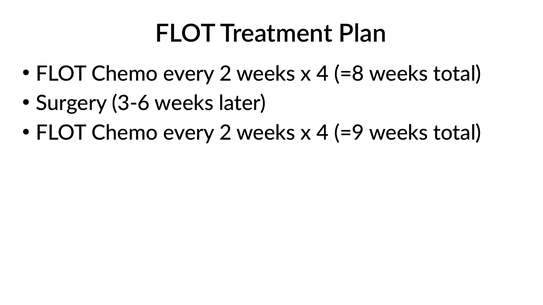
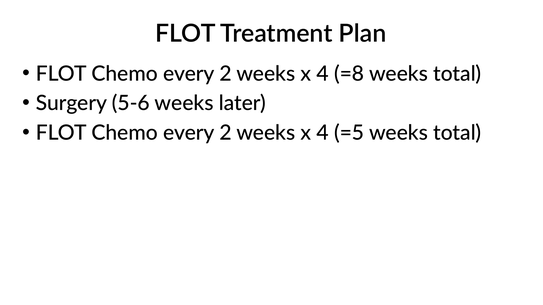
3-6: 3-6 -> 5-6
=9: =9 -> =5
